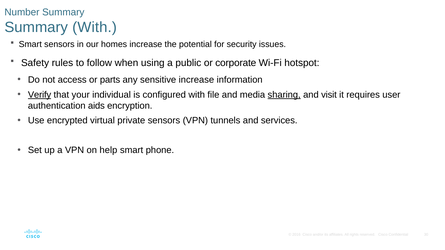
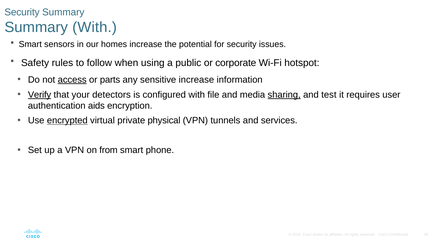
Number at (22, 12): Number -> Security
access underline: none -> present
individual: individual -> detectors
visit: visit -> test
encrypted underline: none -> present
private sensors: sensors -> physical
help: help -> from
